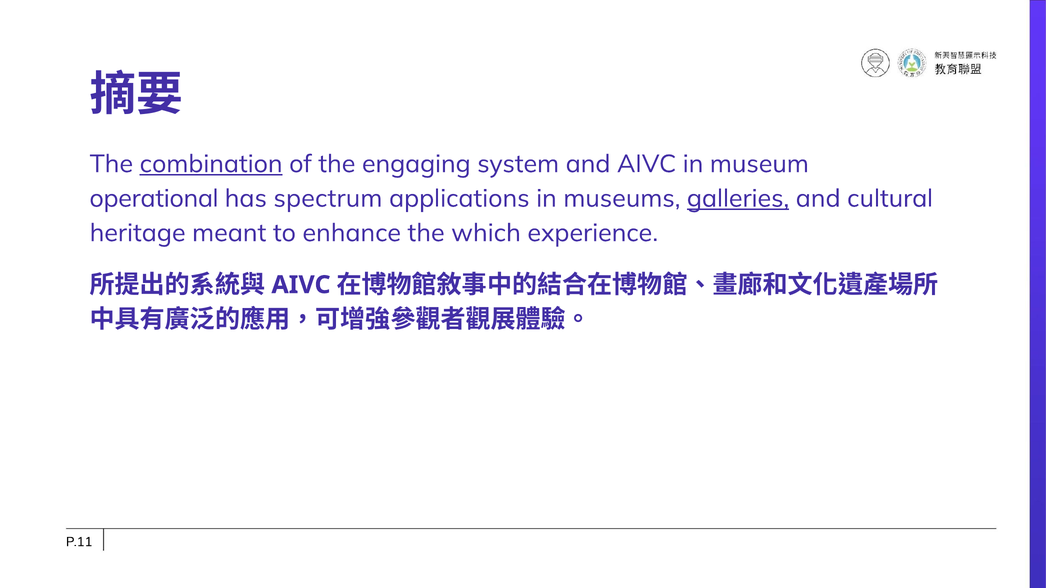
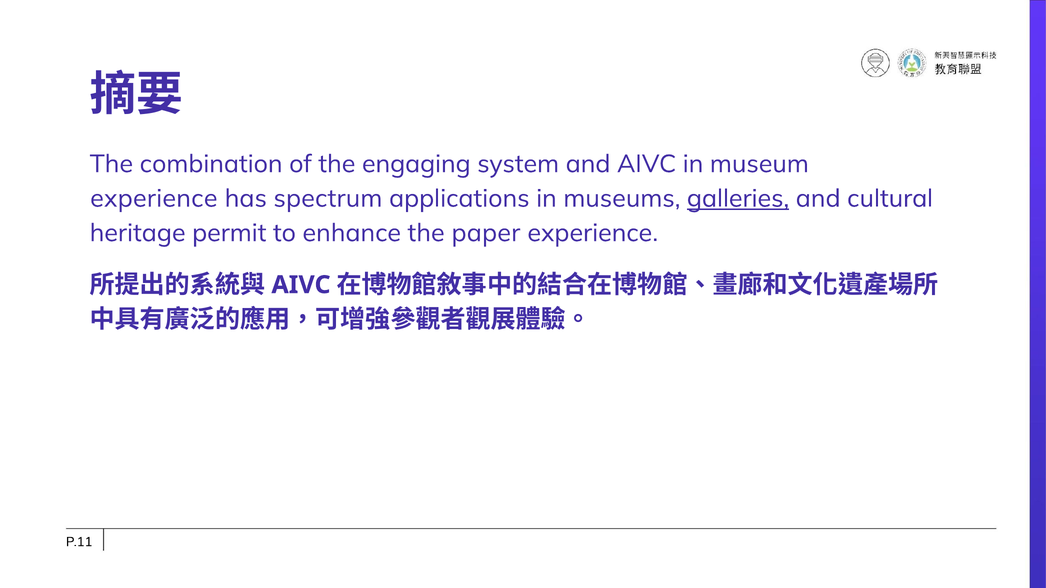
combination underline: present -> none
operational at (154, 199): operational -> experience
meant: meant -> permit
which: which -> paper
